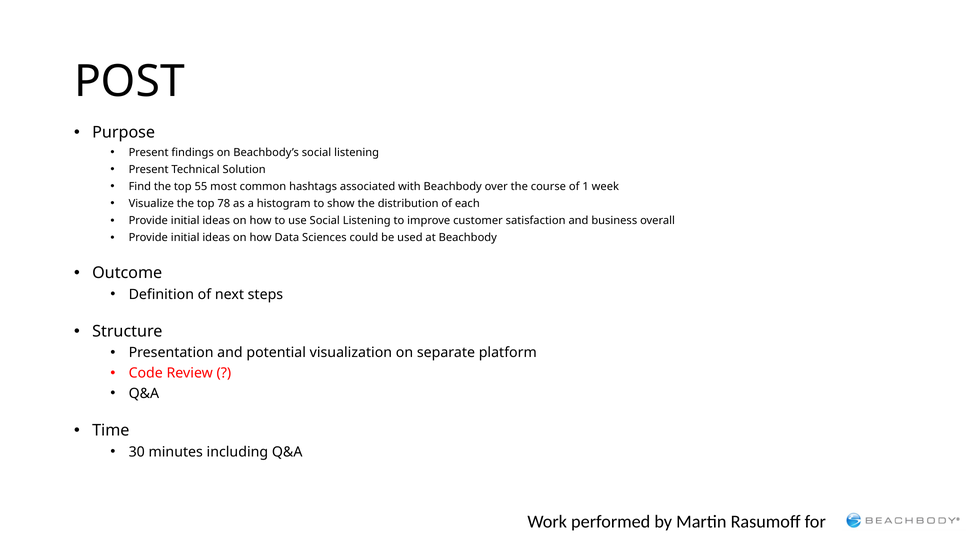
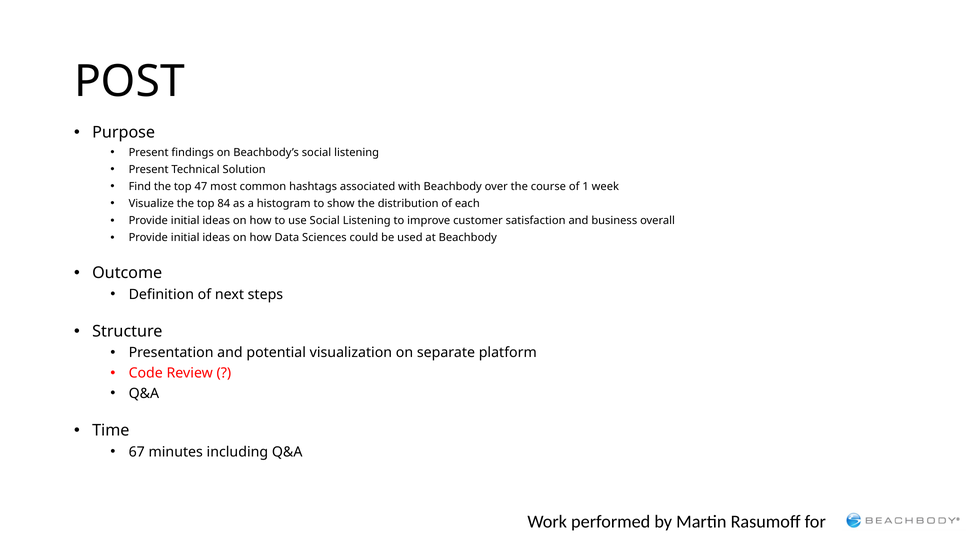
55: 55 -> 47
78: 78 -> 84
30: 30 -> 67
